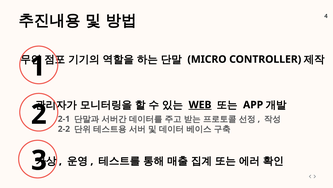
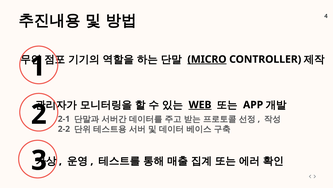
MICRO underline: none -> present
